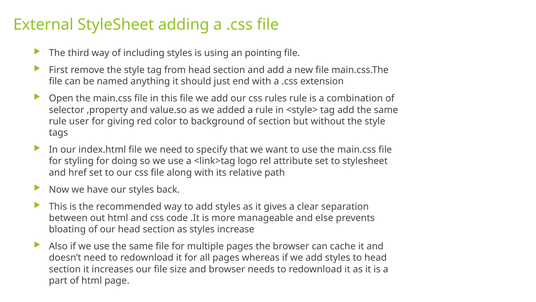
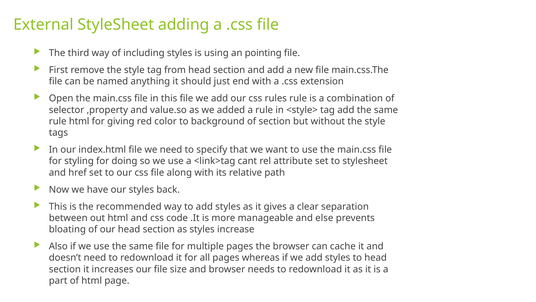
rule user: user -> html
logo: logo -> cant
